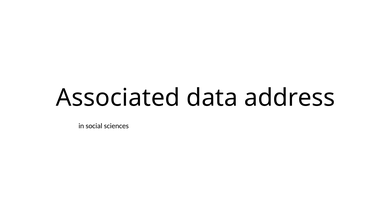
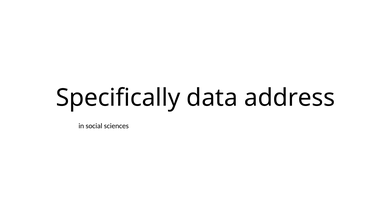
Associated: Associated -> Specifically
